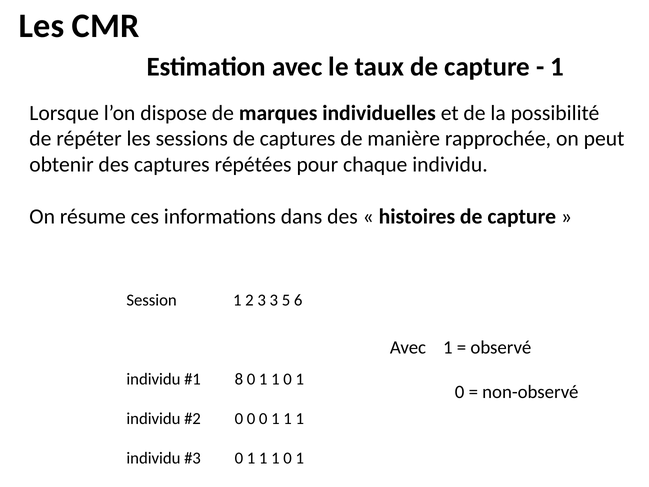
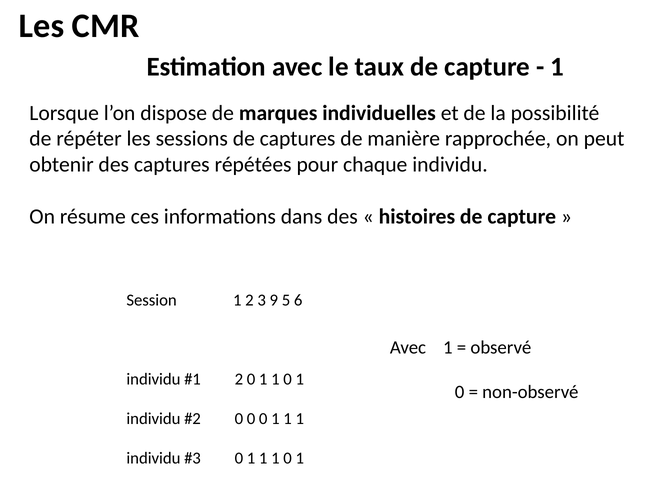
3 3: 3 -> 9
8 at (239, 379): 8 -> 2
